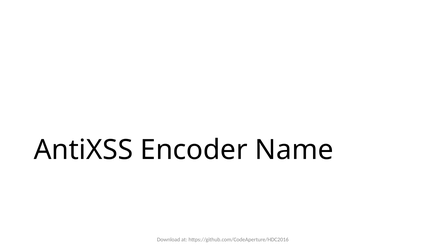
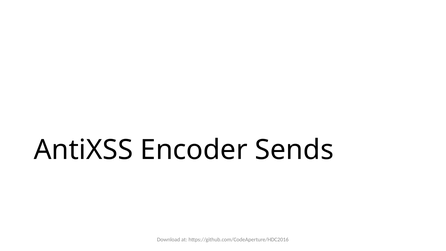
Name: Name -> Sends
